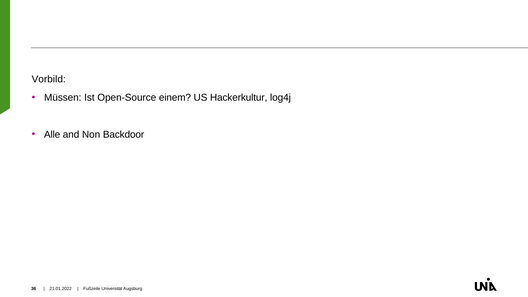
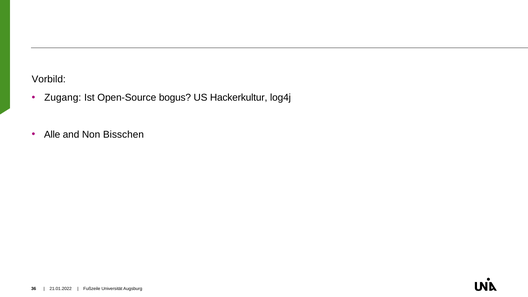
Müssen: Müssen -> Zugang
einem: einem -> bogus
Backdoor: Backdoor -> Bisschen
